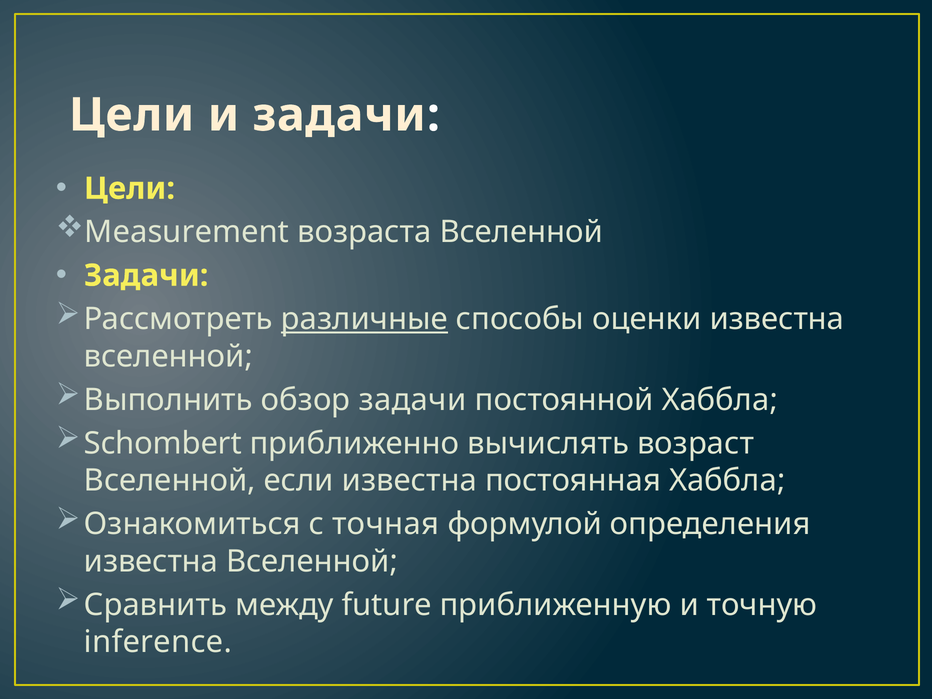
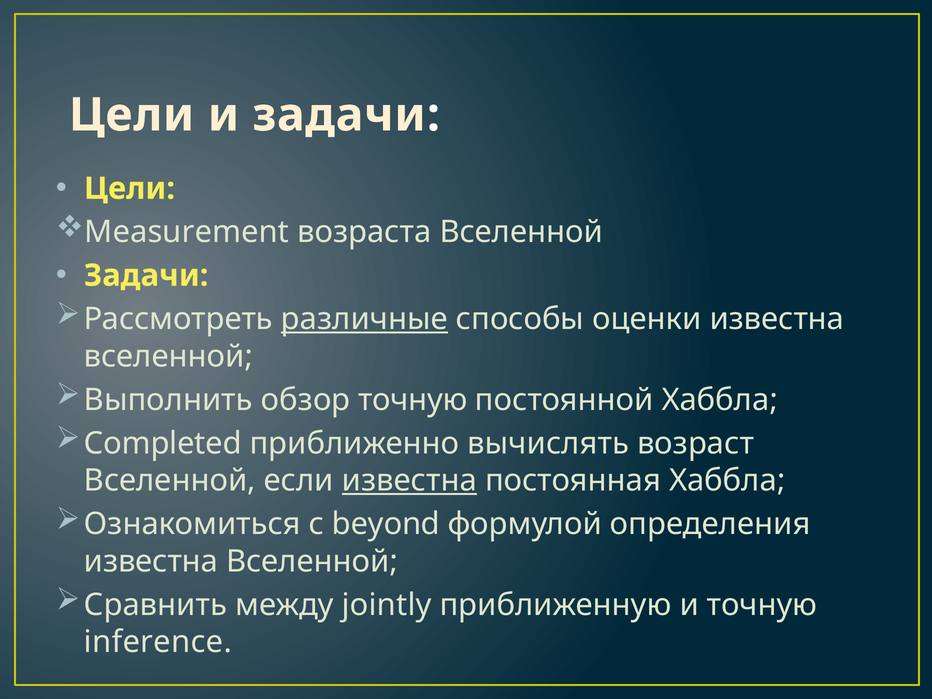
обзор задачи: задачи -> точную
Schombert: Schombert -> Completed
известна at (409, 481) underline: none -> present
точная: точная -> beyond
future: future -> jointly
